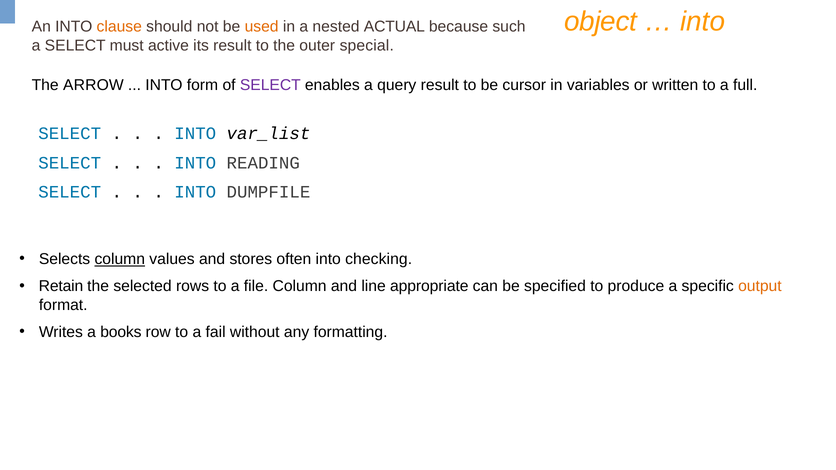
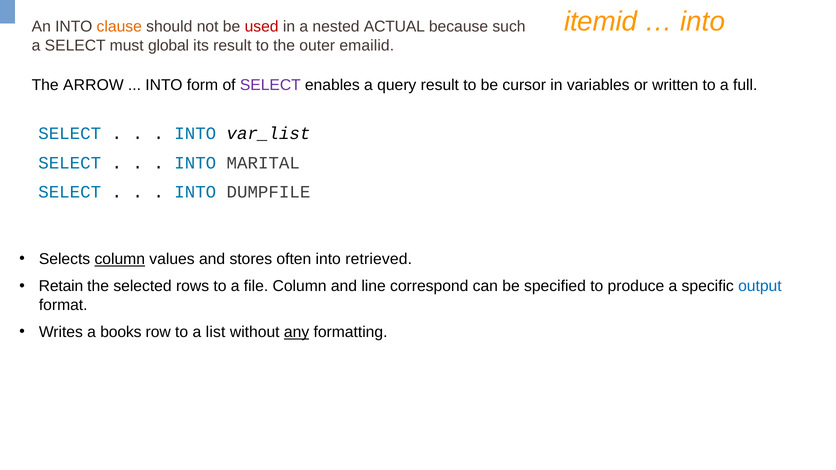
object: object -> itemid
used colour: orange -> red
active: active -> global
special: special -> emailid
READING: READING -> MARITAL
checking: checking -> retrieved
appropriate: appropriate -> correspond
output colour: orange -> blue
fail: fail -> list
any underline: none -> present
